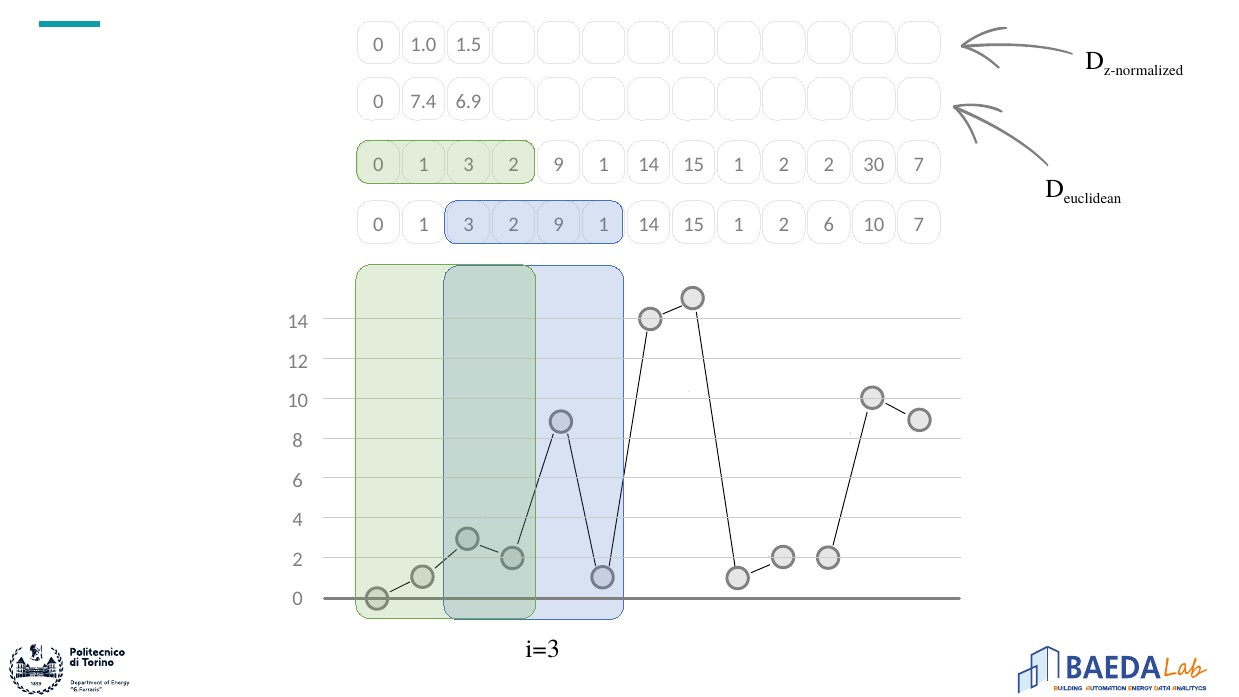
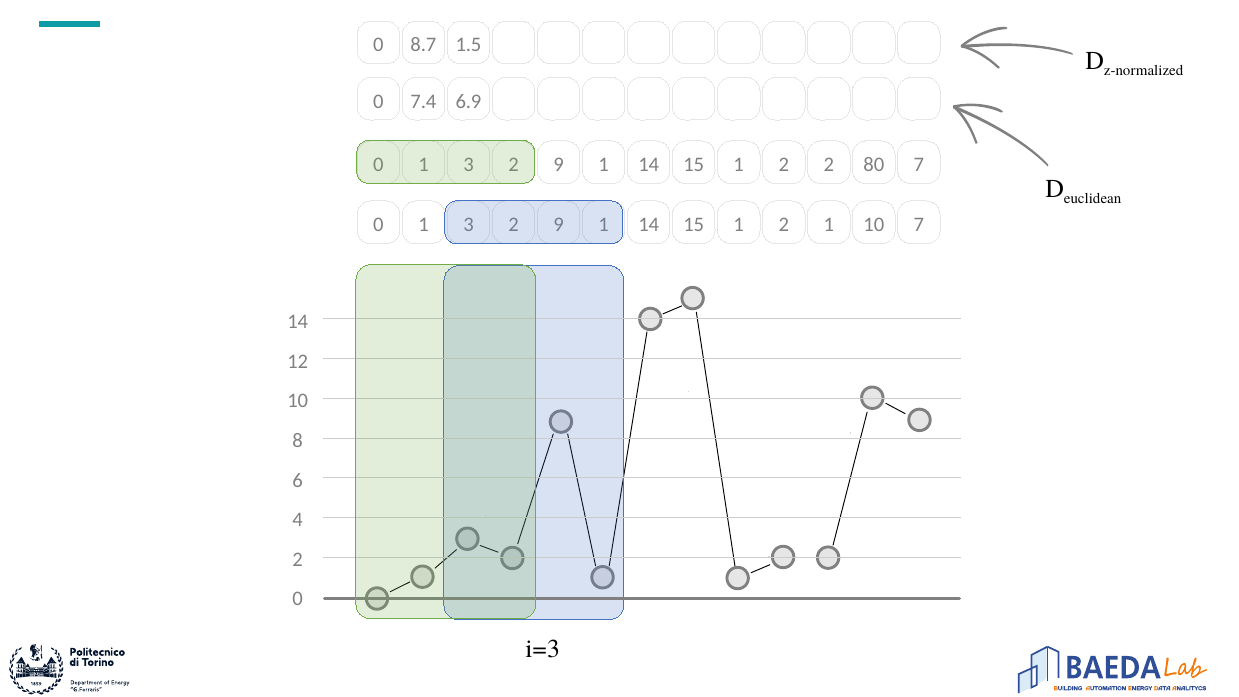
1.0: 1.0 -> 8.7
30: 30 -> 80
2 6: 6 -> 1
